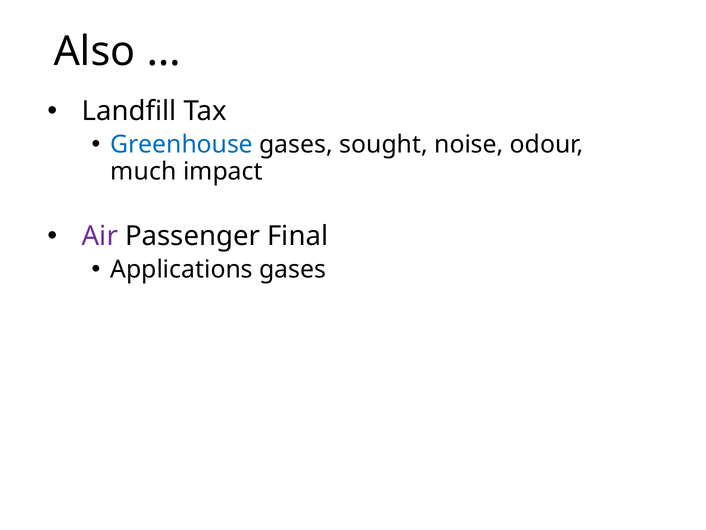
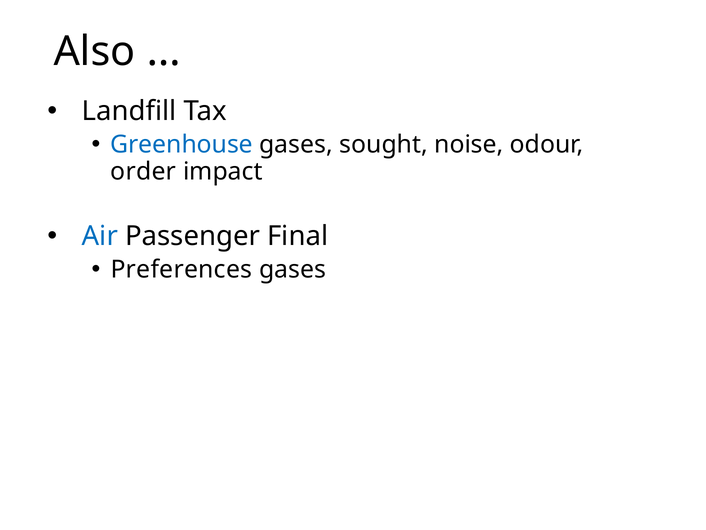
much: much -> order
Air colour: purple -> blue
Applications: Applications -> Preferences
